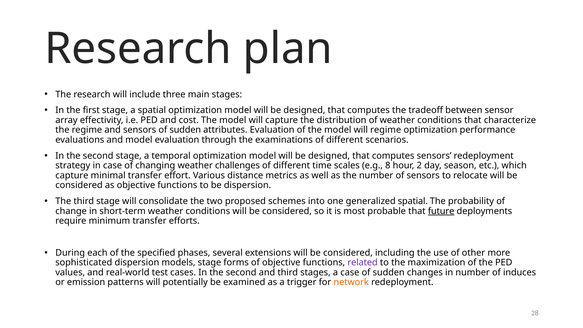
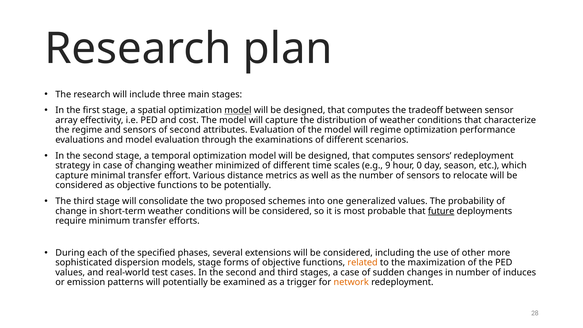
model at (238, 110) underline: none -> present
sensors of sudden: sudden -> second
challenges: challenges -> minimized
8: 8 -> 9
2: 2 -> 0
be dispersion: dispersion -> potentially
generalized spatial: spatial -> values
related colour: purple -> orange
